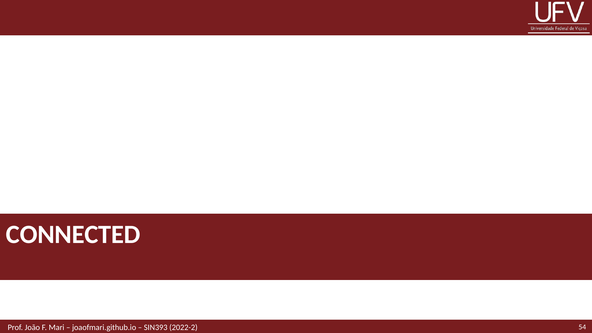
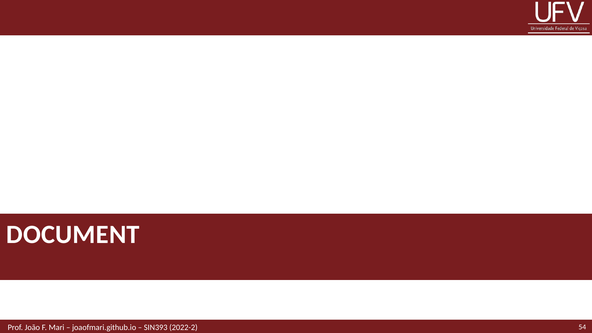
CONNECTED: CONNECTED -> DOCUMENT
